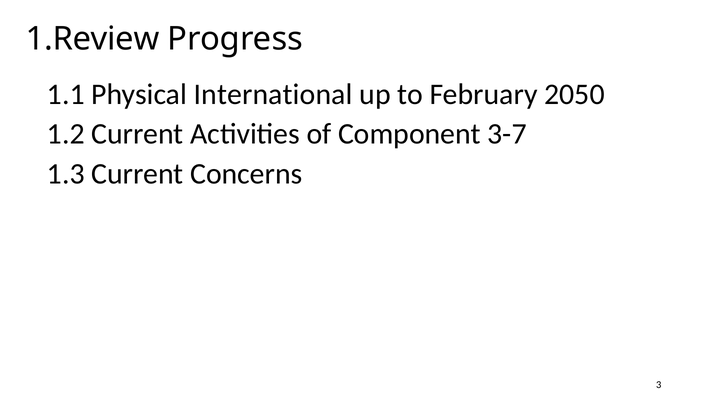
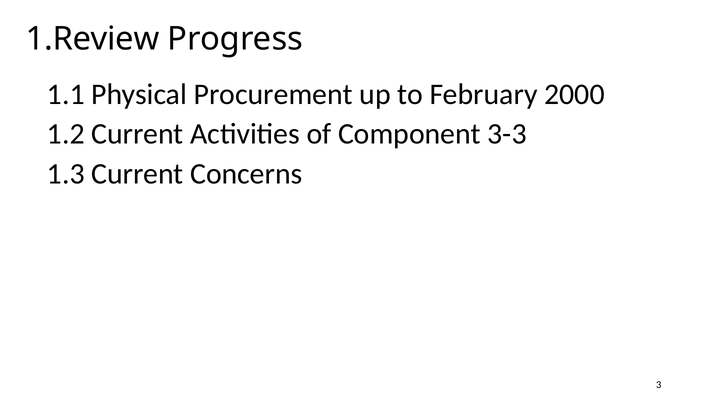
International: International -> Procurement
2050: 2050 -> 2000
3-7: 3-7 -> 3-3
